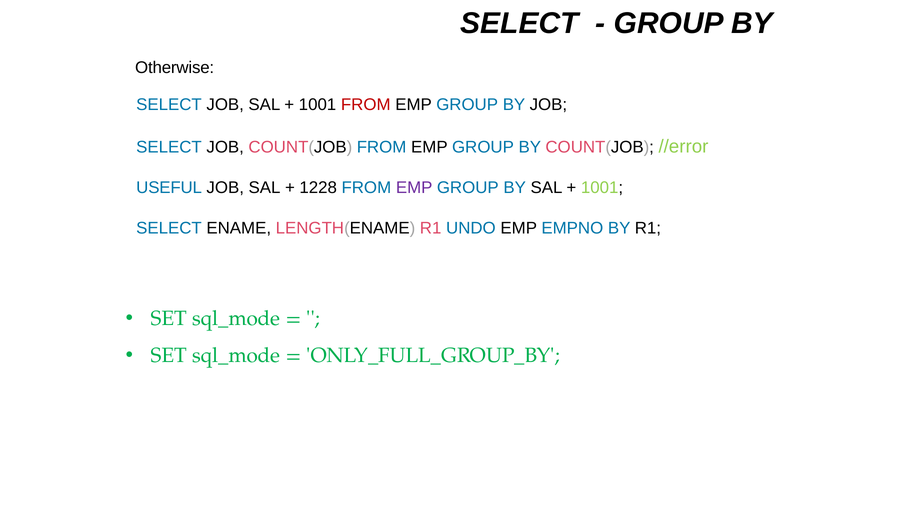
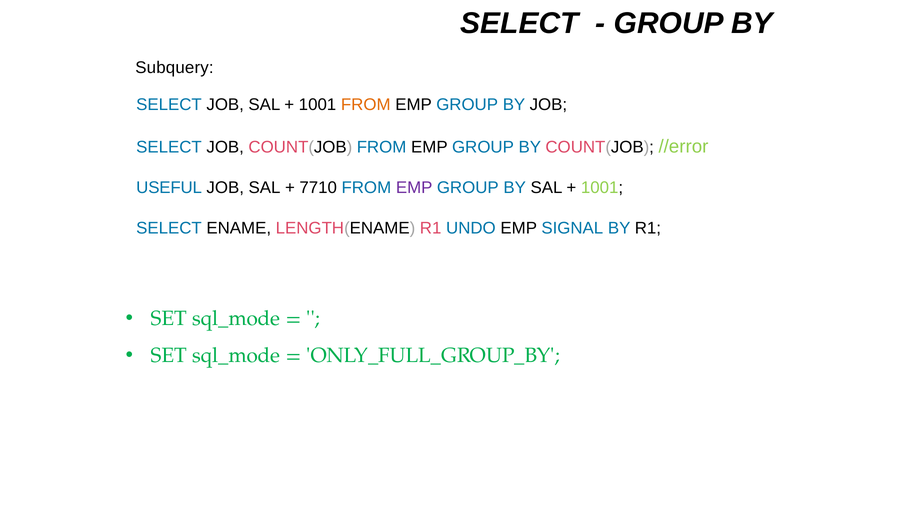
Otherwise: Otherwise -> Subquery
FROM at (366, 105) colour: red -> orange
1228: 1228 -> 7710
EMPNO: EMPNO -> SIGNAL
